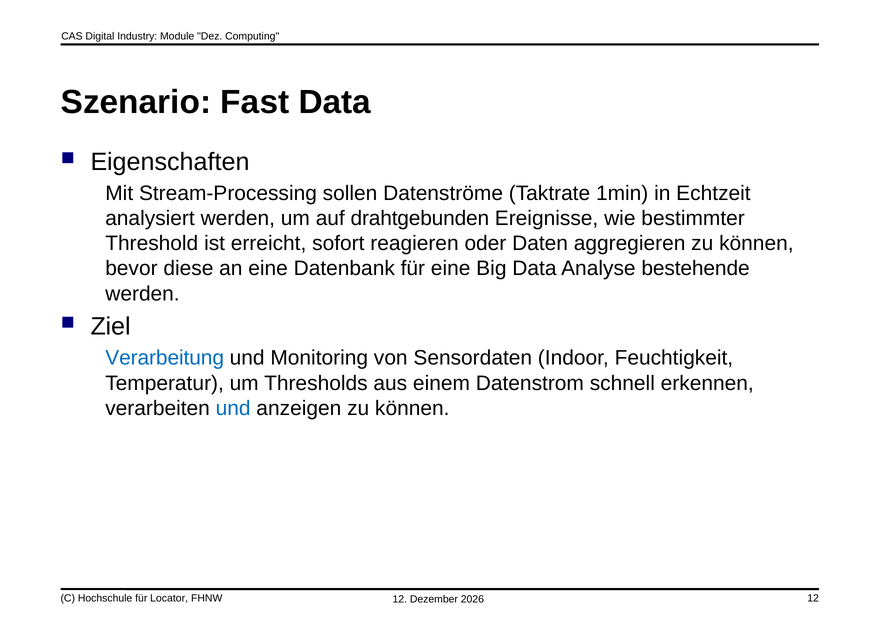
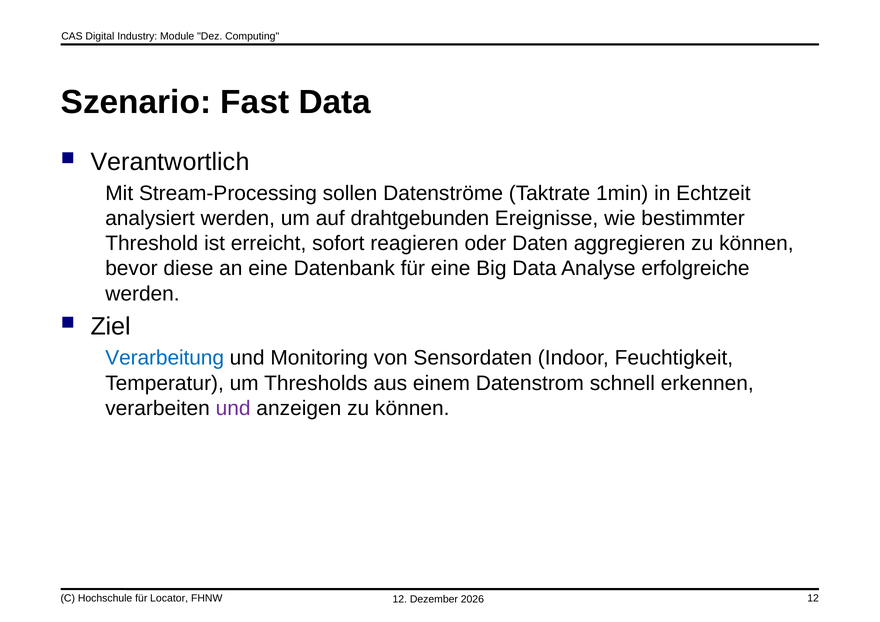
Eigenschaften: Eigenschaften -> Verantwortlich
bestehende: bestehende -> erfolgreiche
und at (233, 408) colour: blue -> purple
